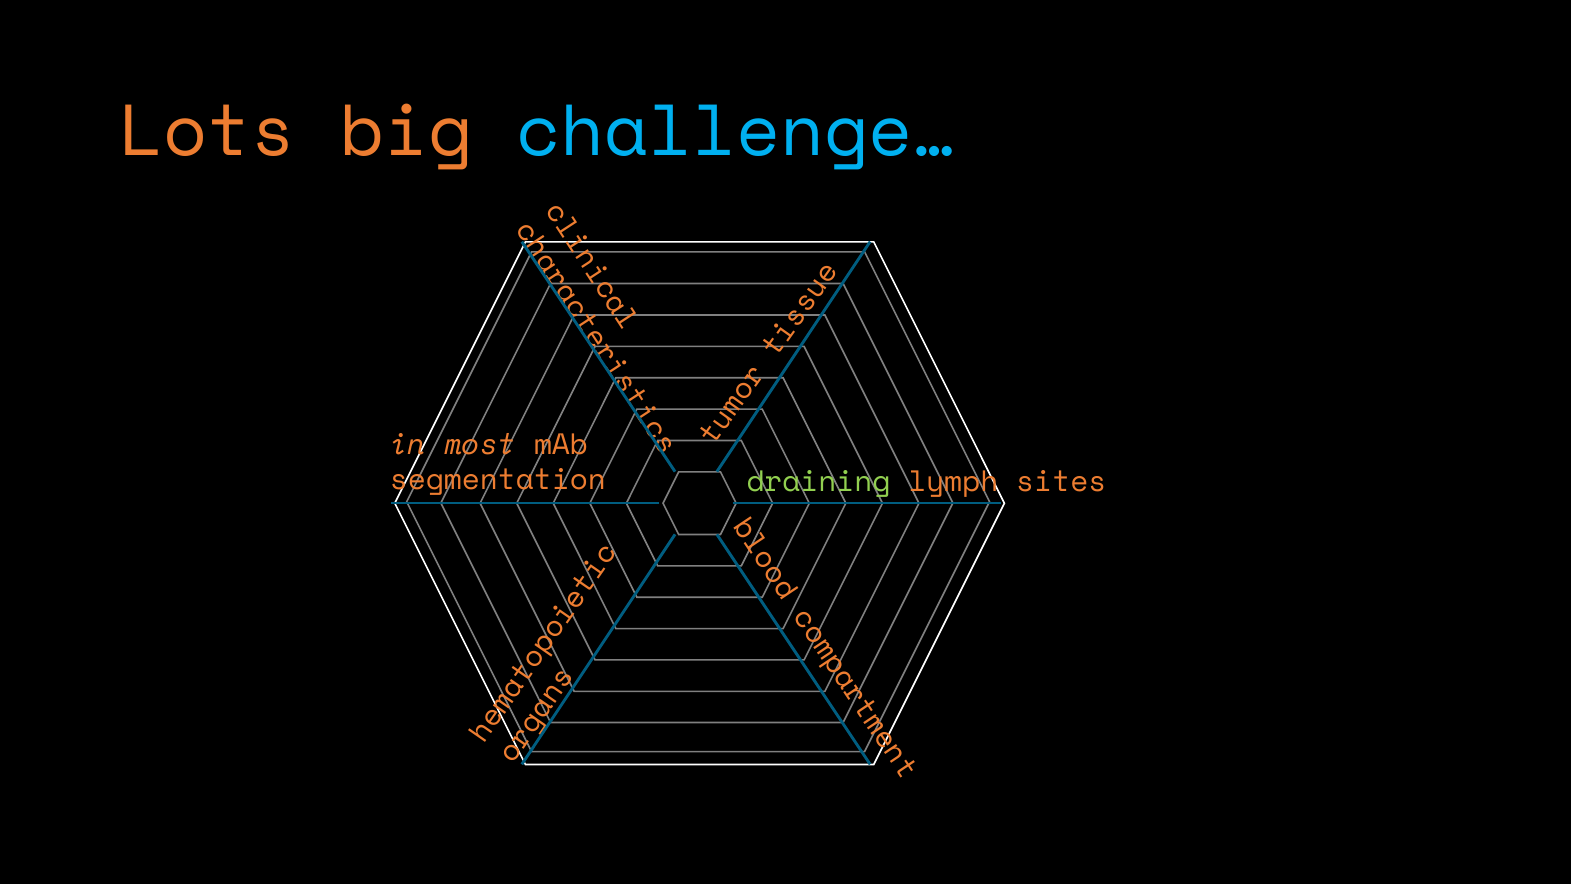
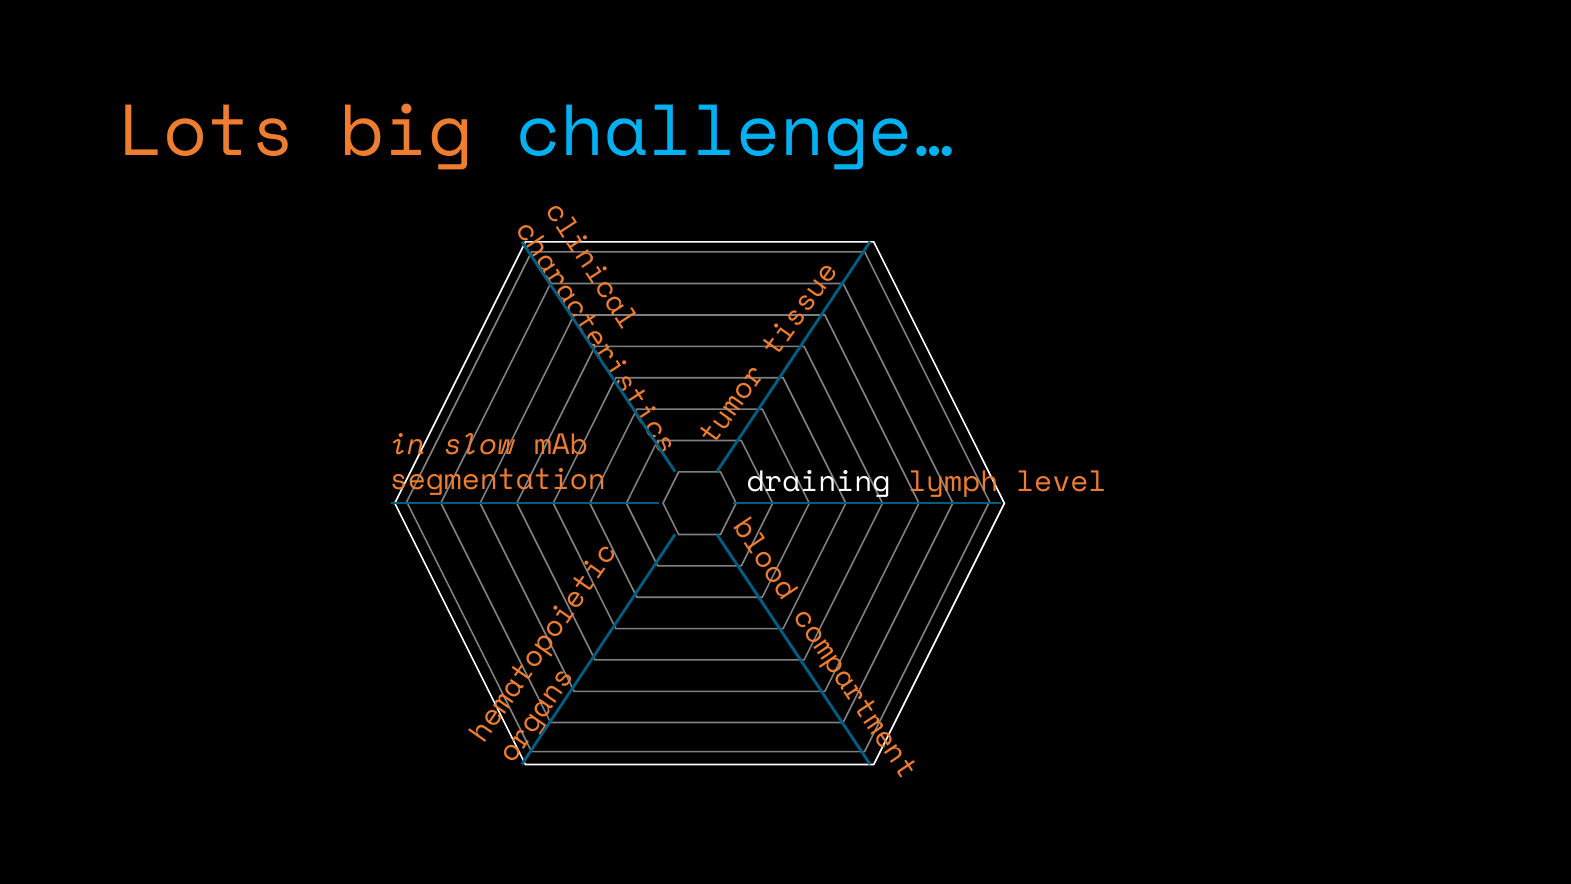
most: most -> slow
draining colour: light green -> white
sites: sites -> level
